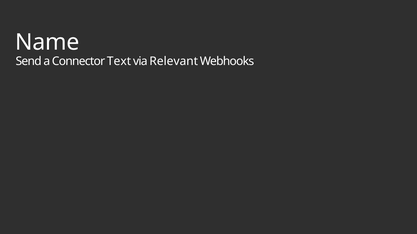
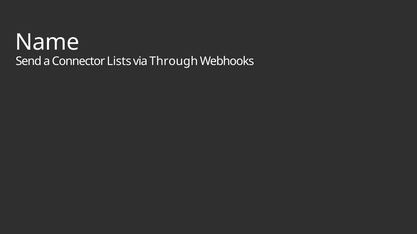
Text: Text -> Lists
Relevant: Relevant -> Through
